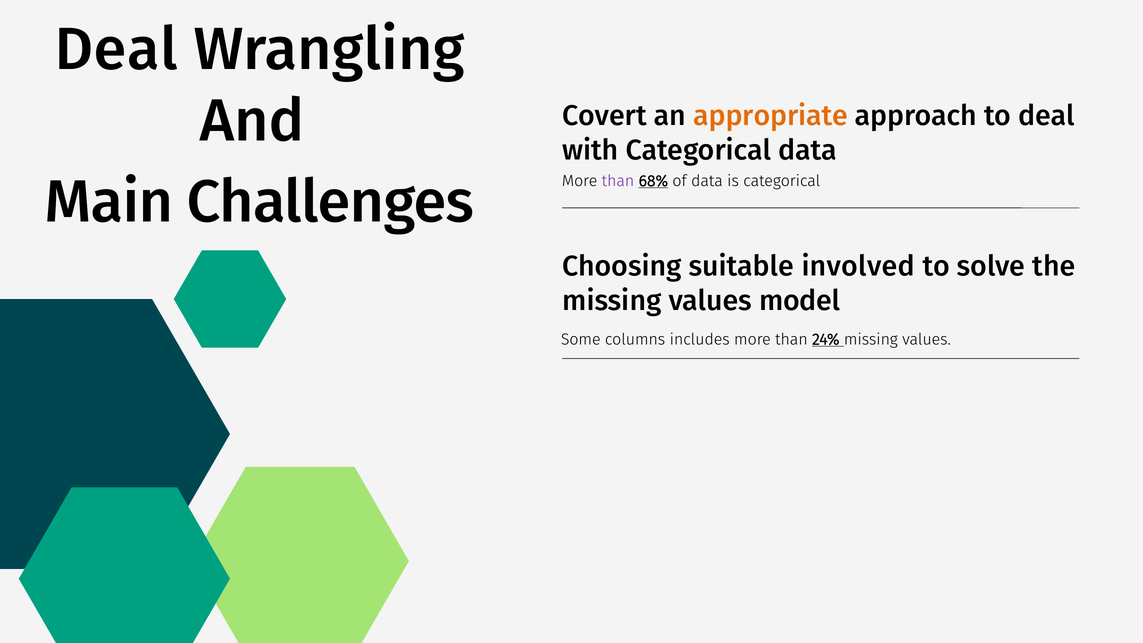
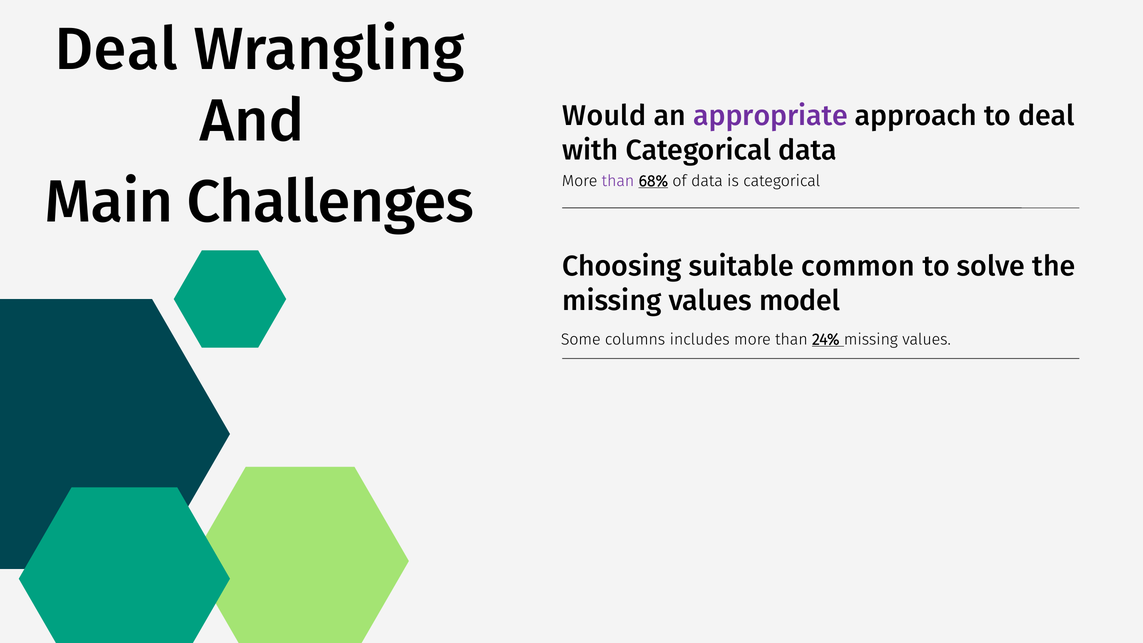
Covert: Covert -> Would
appropriate colour: orange -> purple
involved: involved -> common
